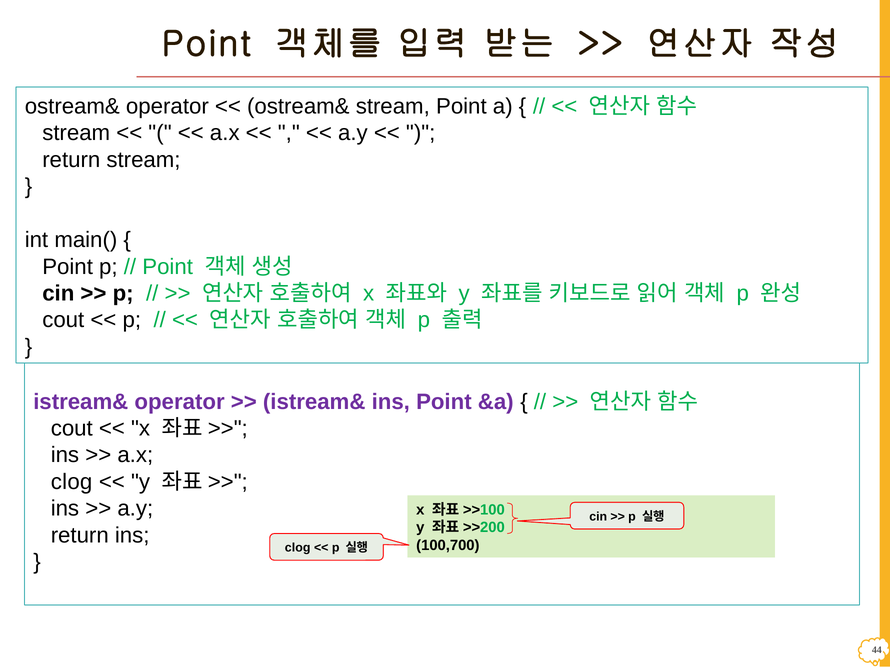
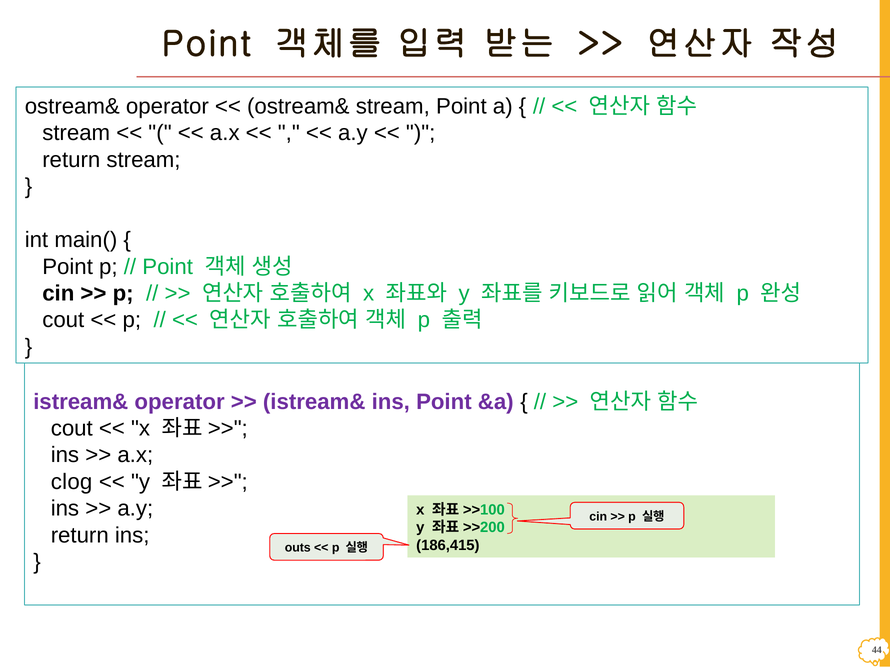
100,700: 100,700 -> 186,415
clog at (298, 547): clog -> outs
